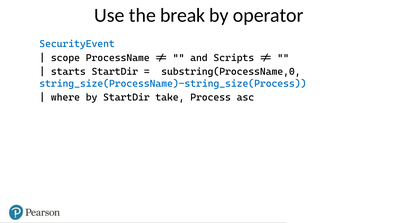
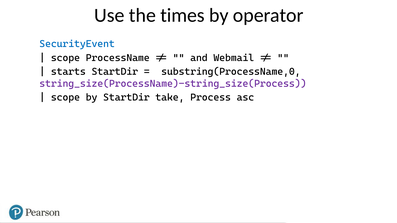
break: break -> times
Scripts: Scripts -> Webmail
string_size(ProcessName)-string_size(Process colour: blue -> purple
where at (65, 98): where -> scope
